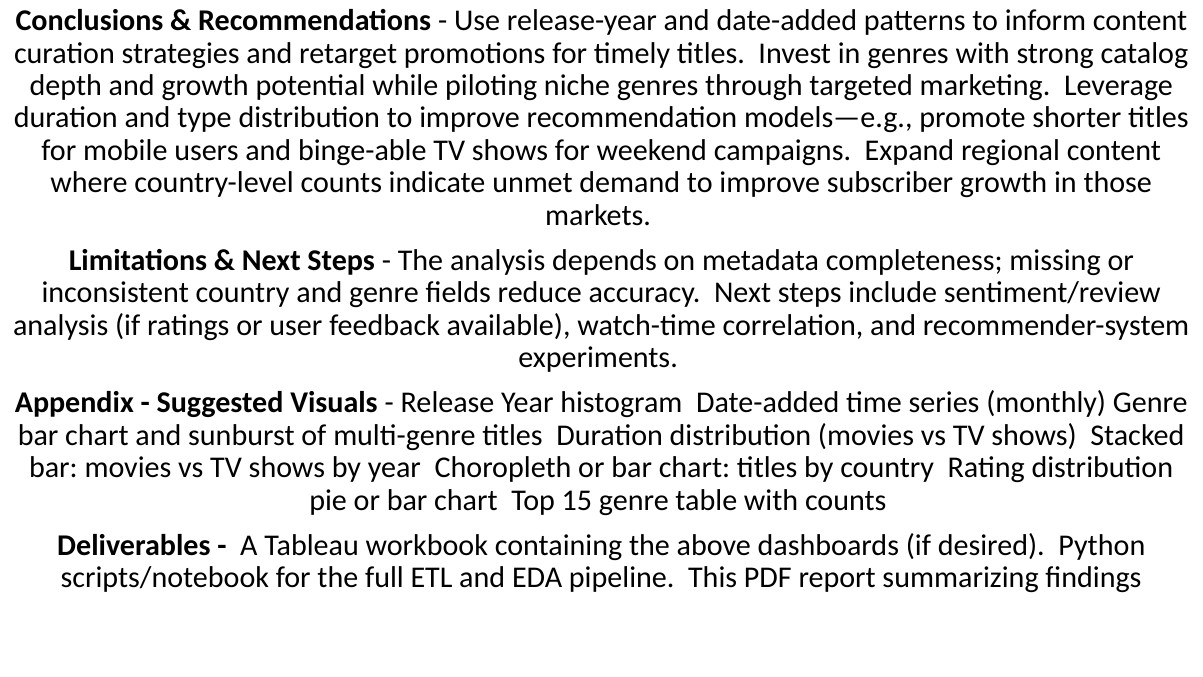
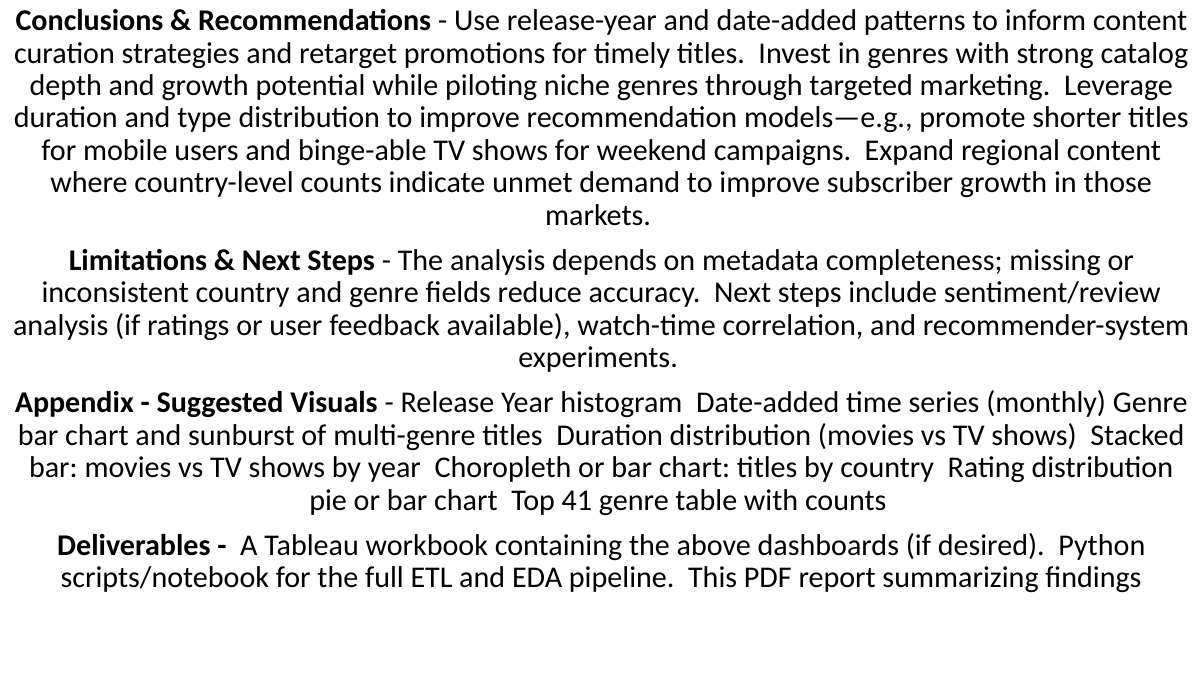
15: 15 -> 41
